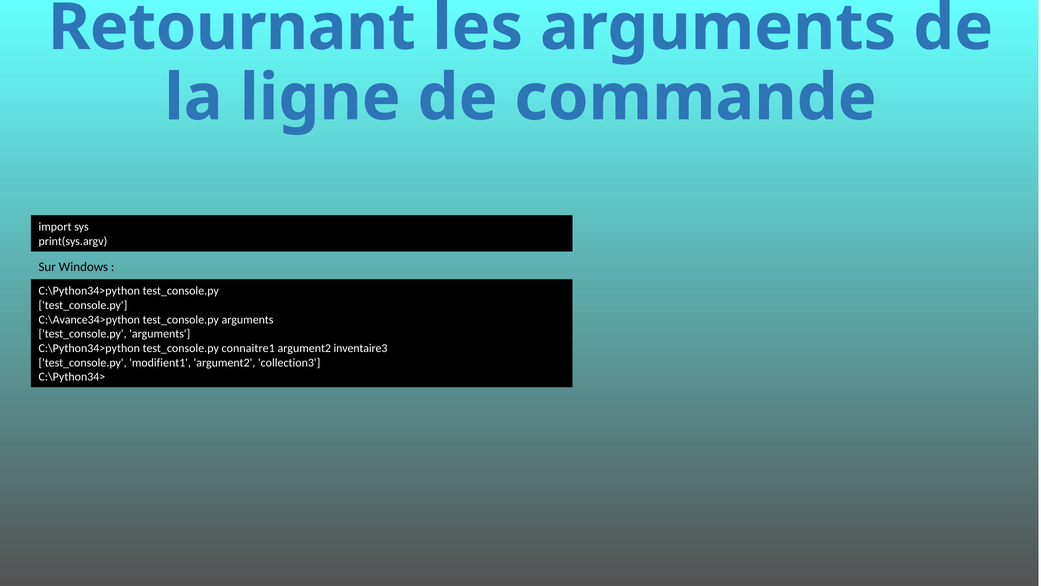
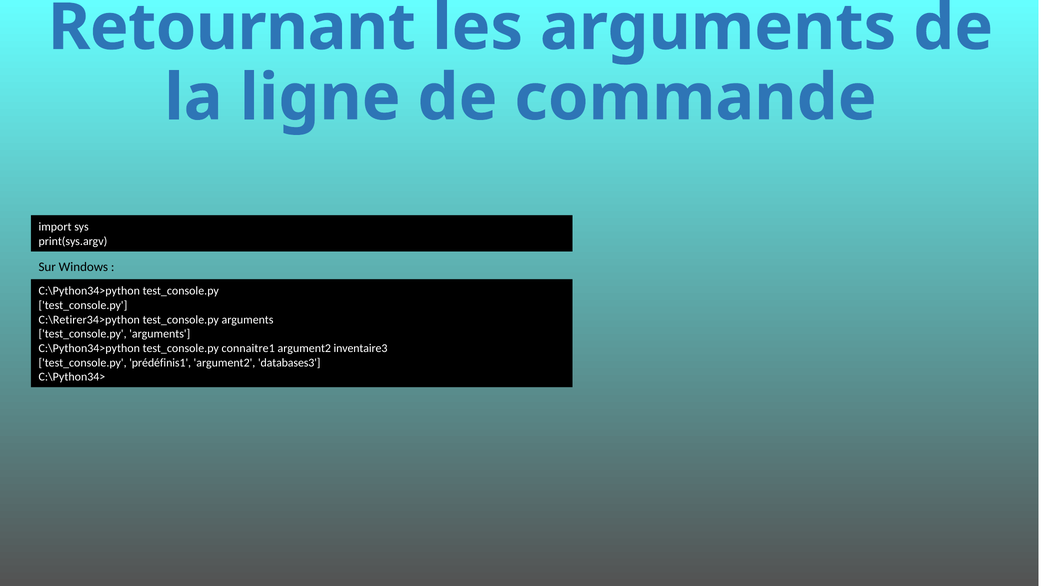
C:\Avance34>python: C:\Avance34>python -> C:\Retirer34>python
modifient1: modifient1 -> prédéfinis1
collection3: collection3 -> databases3
